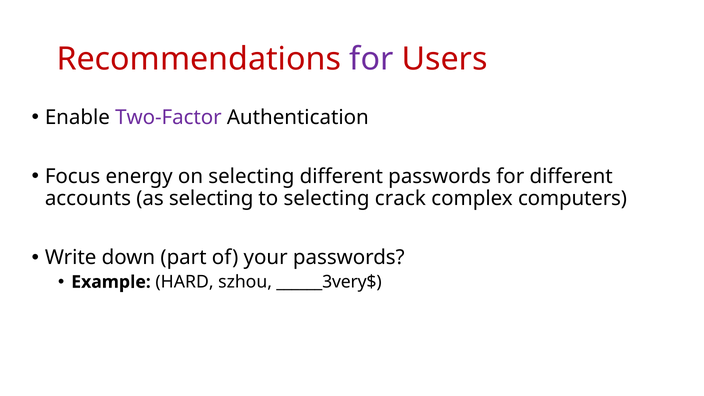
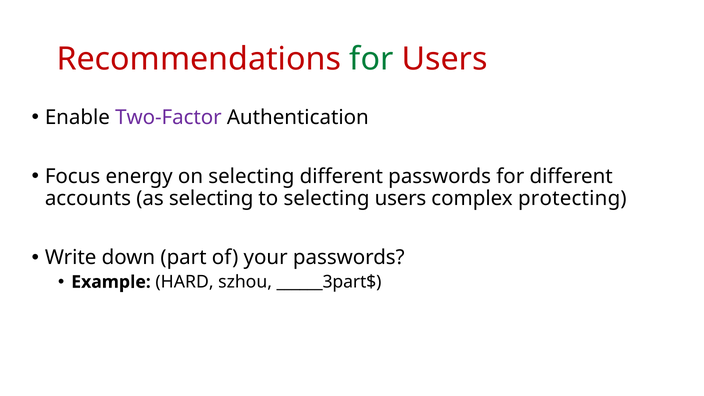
for at (371, 59) colour: purple -> green
selecting crack: crack -> users
computers: computers -> protecting
______3very$: ______3very$ -> ______3part$
